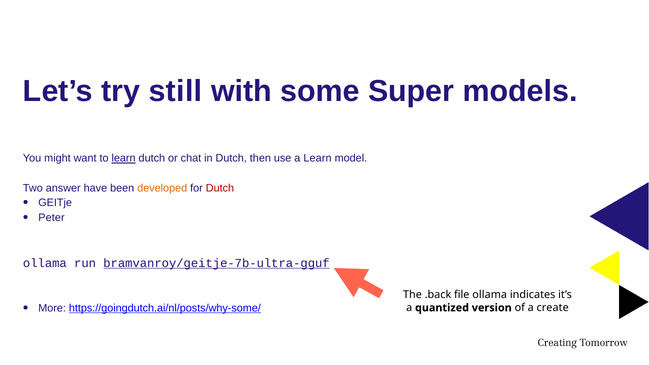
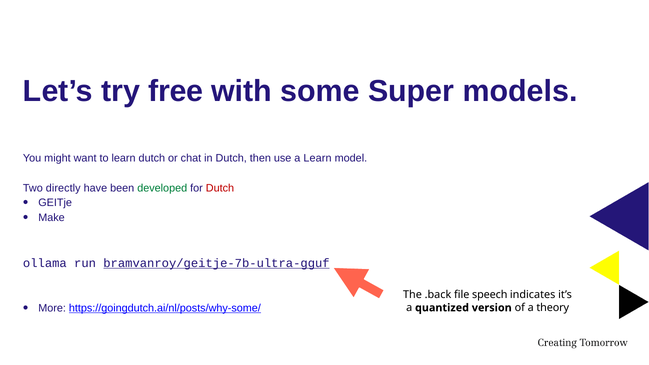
still: still -> free
learn at (124, 158) underline: present -> none
answer: answer -> directly
developed colour: orange -> green
Peter: Peter -> Make
file ollama: ollama -> speech
create: create -> theory
